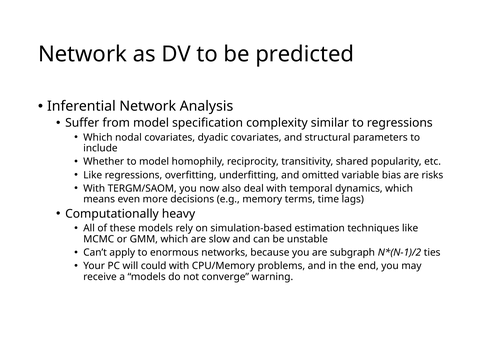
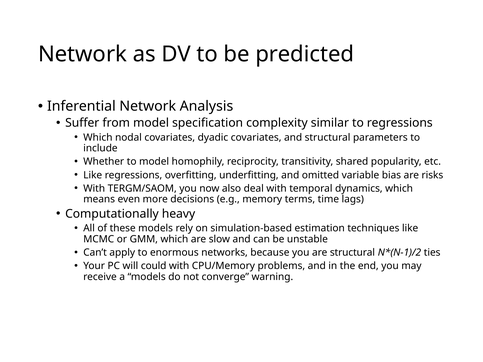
are subgraph: subgraph -> structural
